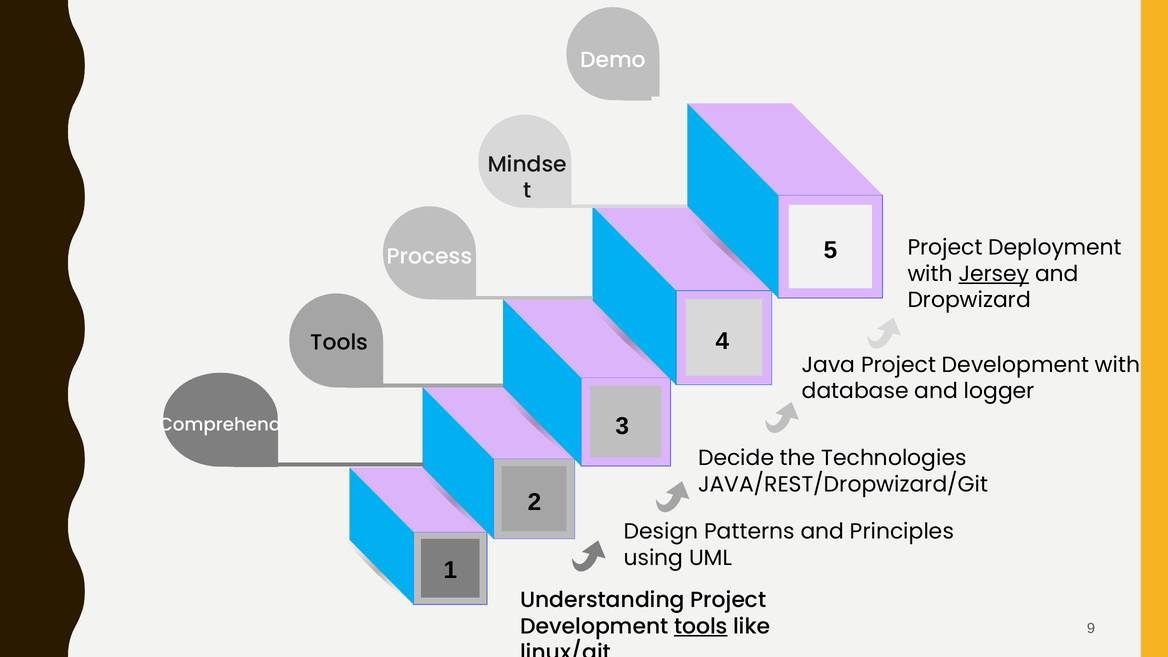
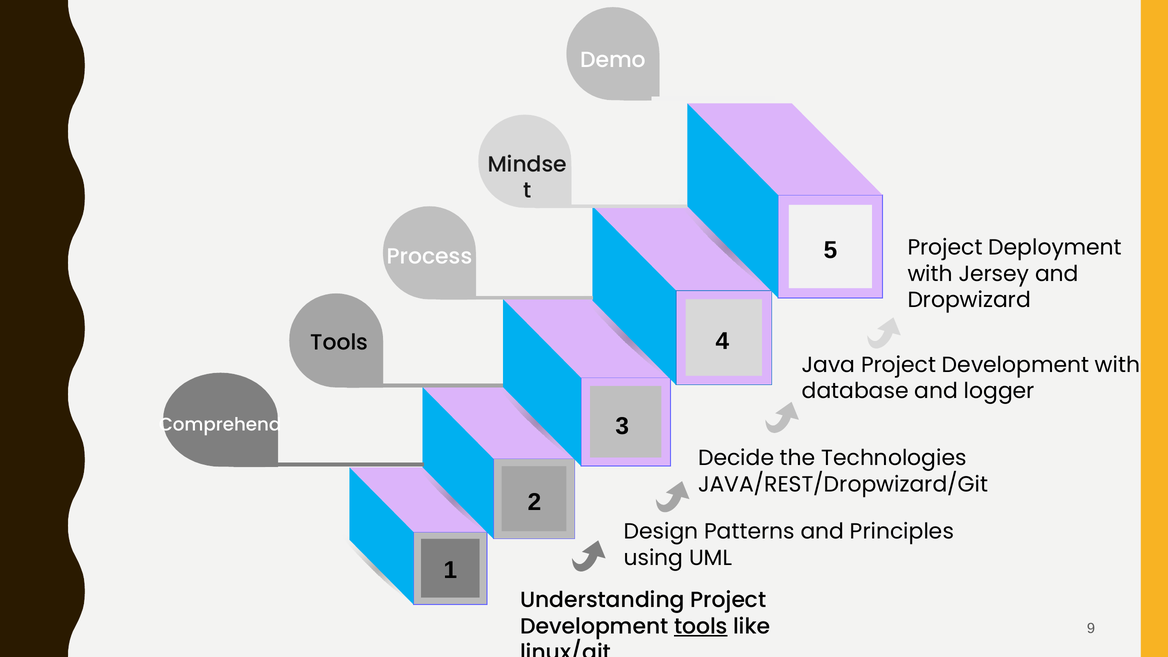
Jersey underline: present -> none
